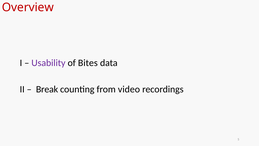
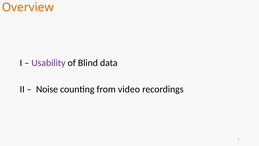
Overview colour: red -> orange
Bites: Bites -> Blind
Break: Break -> Noise
